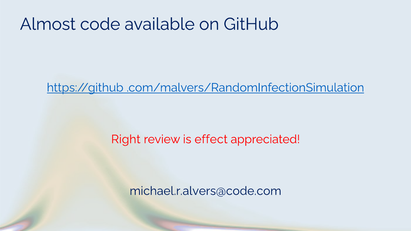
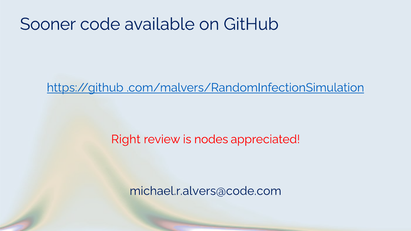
Almost: Almost -> Sooner
effect: effect -> nodes
